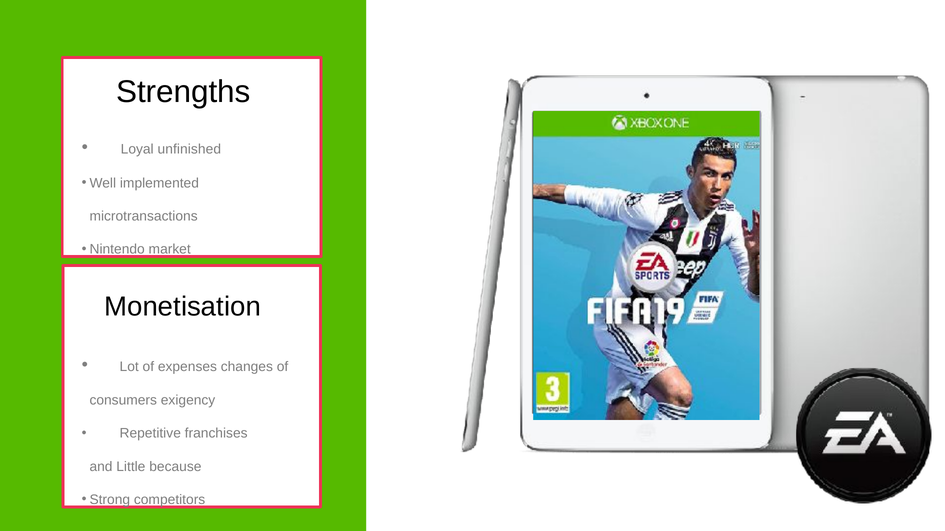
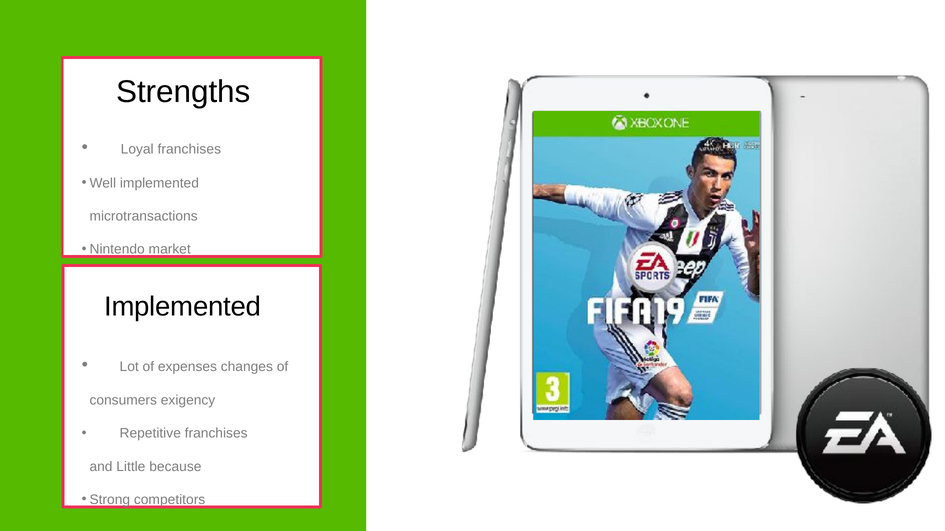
Loyal unfinished: unfinished -> franchises
Monetisation at (183, 307): Monetisation -> Implemented
